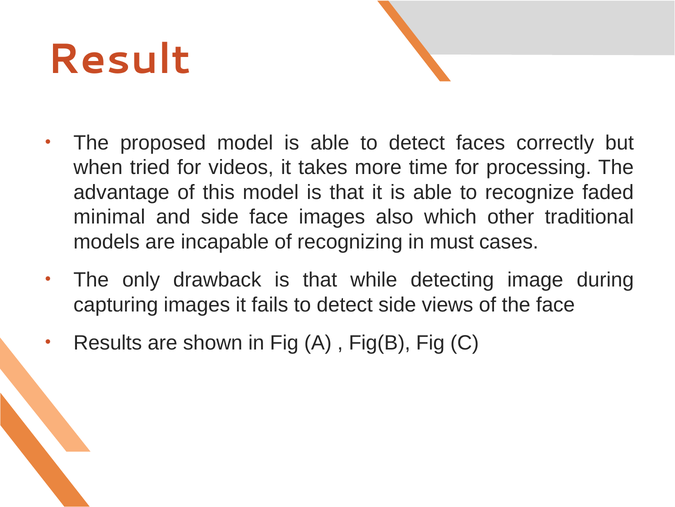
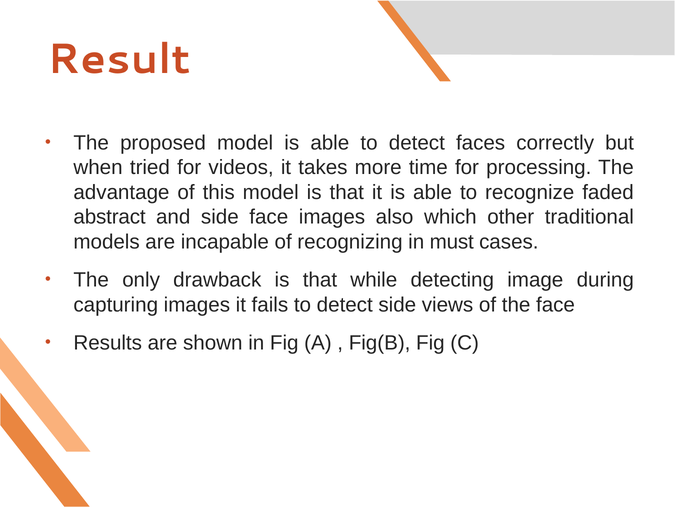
minimal: minimal -> abstract
